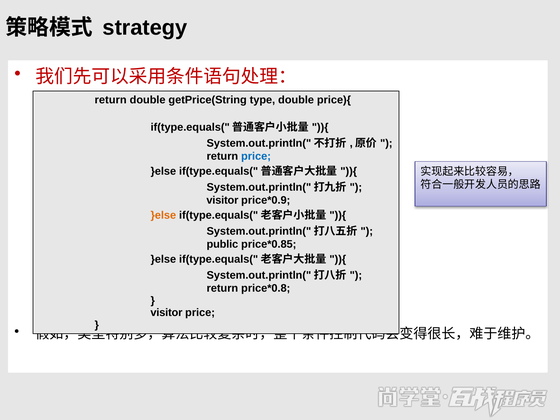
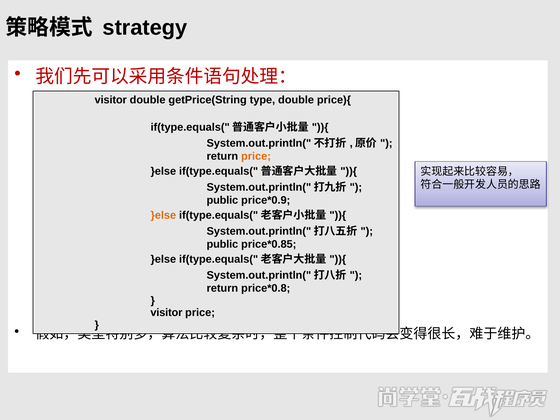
return at (111, 100): return -> visitor
price at (256, 156) colour: blue -> orange
visitor at (222, 200): visitor -> public
